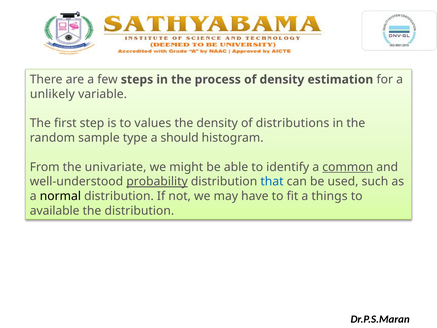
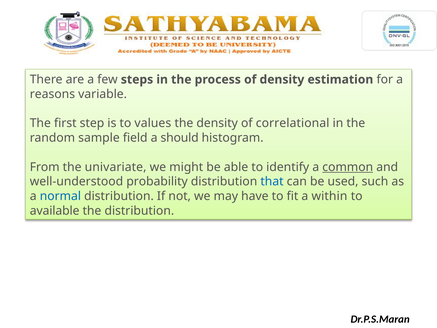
unlikely: unlikely -> reasons
distributions: distributions -> correlational
type: type -> field
probability underline: present -> none
normal colour: black -> blue
things: things -> within
